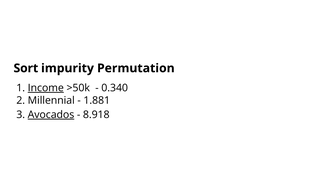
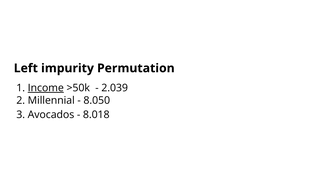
Sort: Sort -> Left
0.340: 0.340 -> 2.039
1.881: 1.881 -> 8.050
Avocados underline: present -> none
8.918: 8.918 -> 8.018
